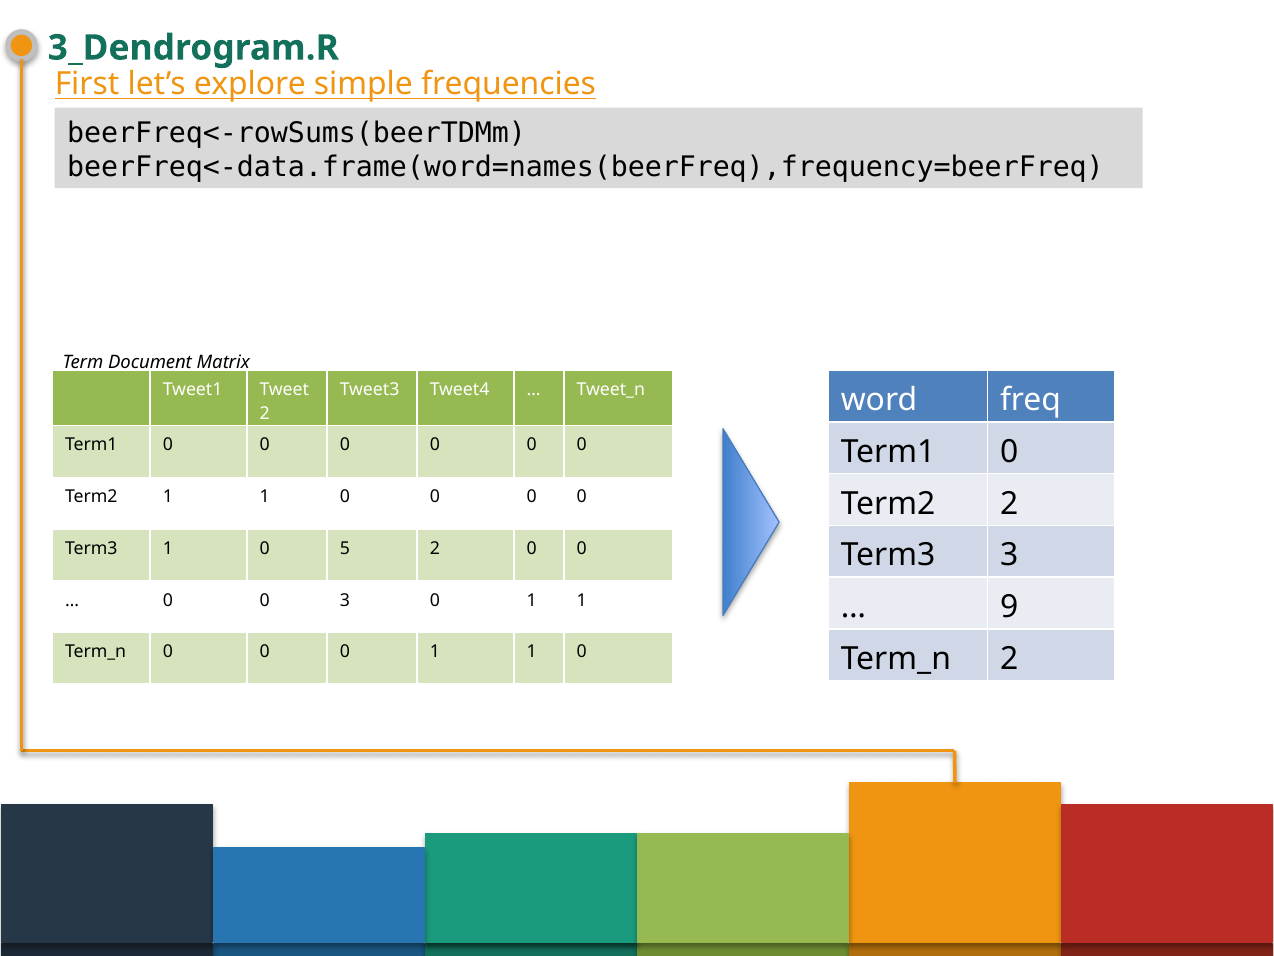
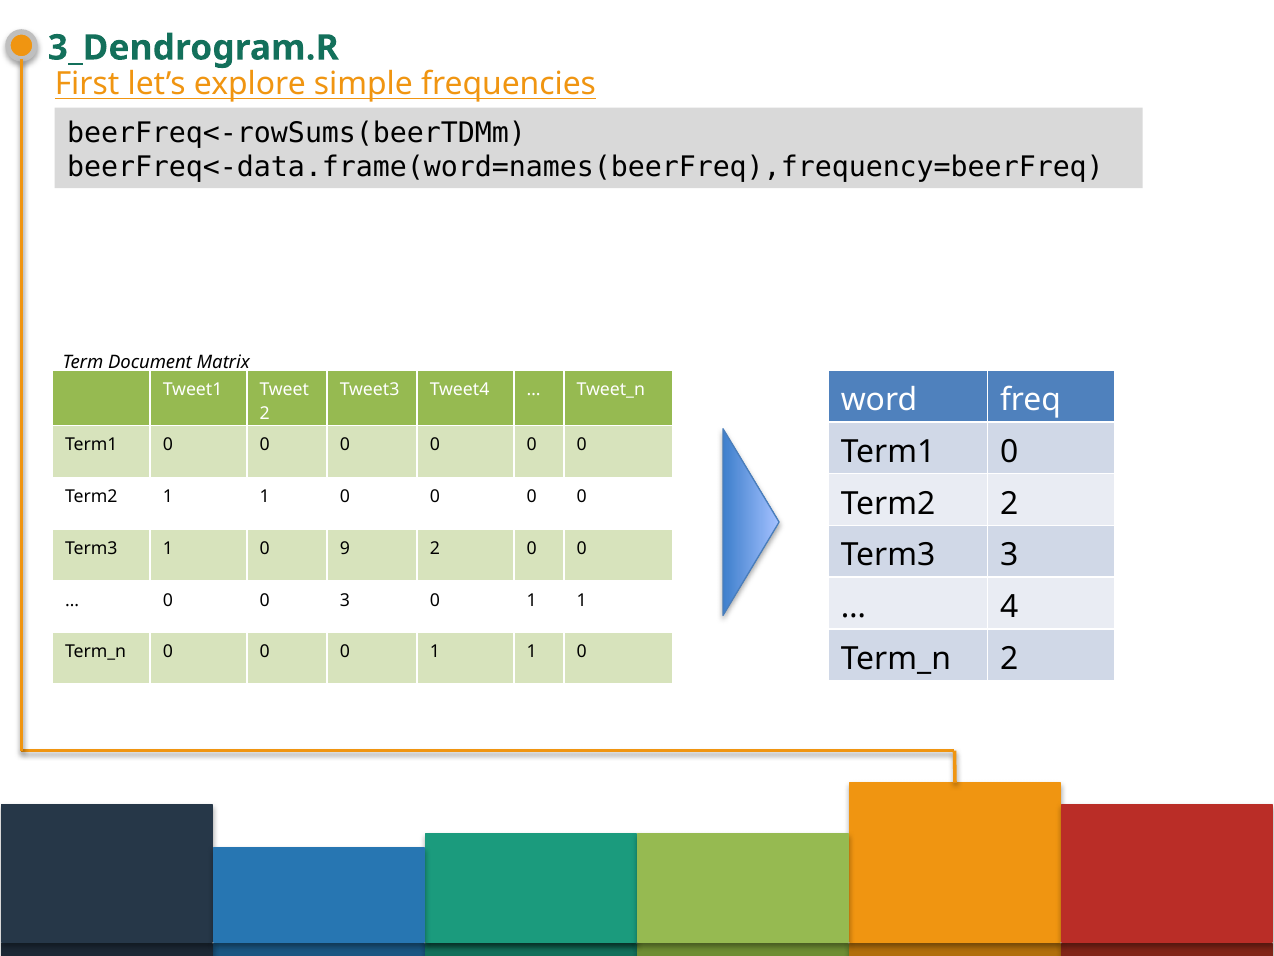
5: 5 -> 9
9: 9 -> 4
